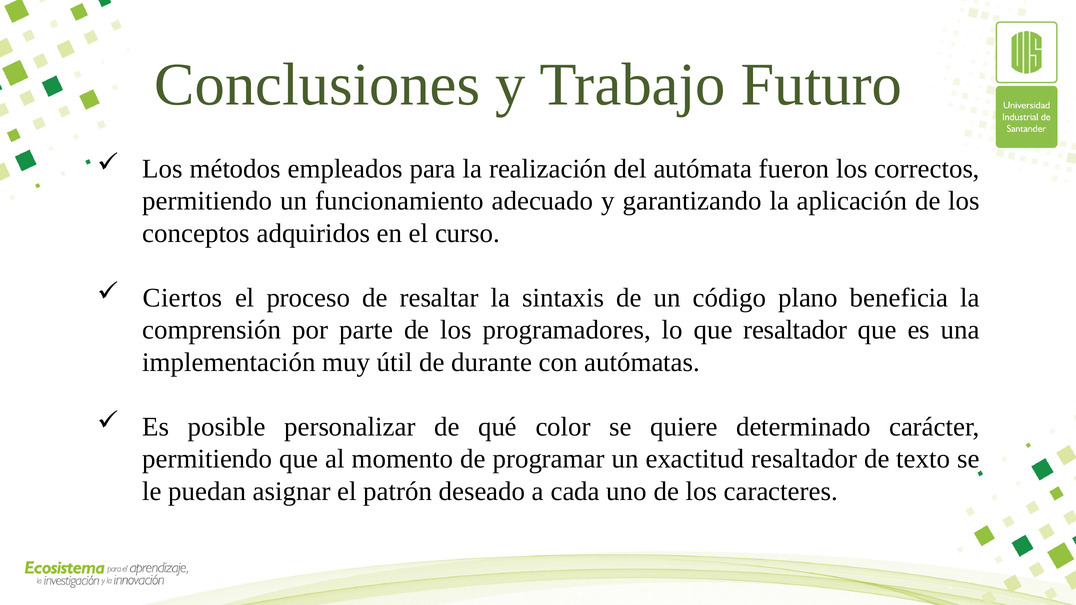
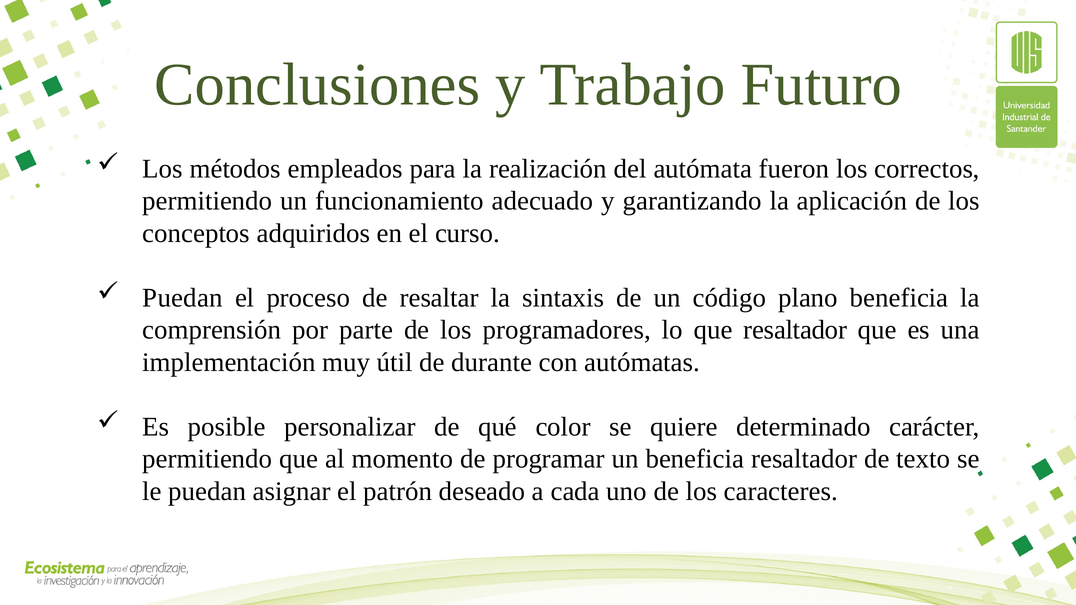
Ciertos at (183, 298): Ciertos -> Puedan
un exactitud: exactitud -> beneficia
